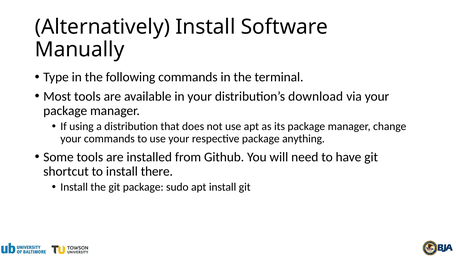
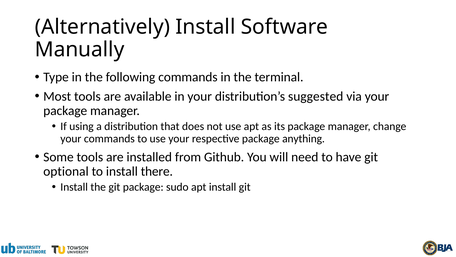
download: download -> suggested
shortcut: shortcut -> optional
